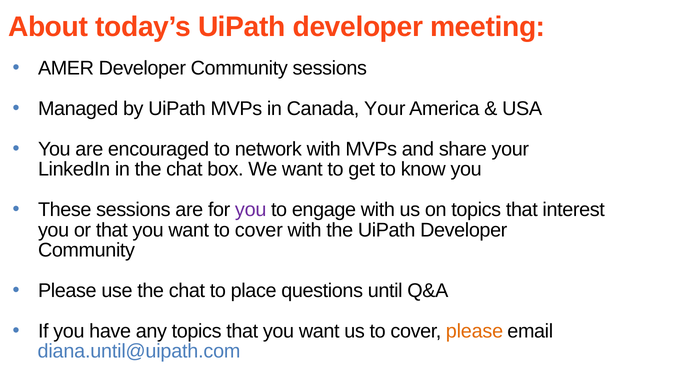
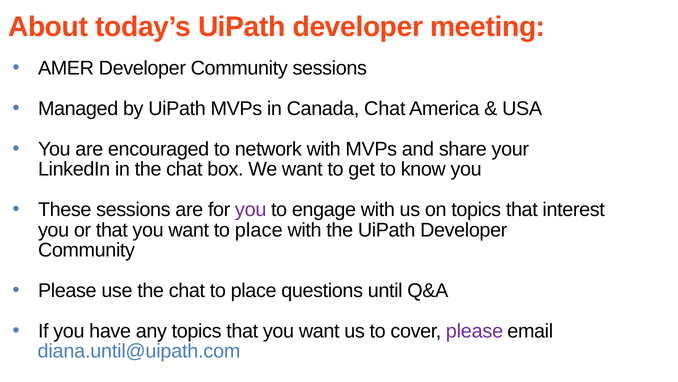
Canada Your: Your -> Chat
want to cover: cover -> place
please at (474, 331) colour: orange -> purple
